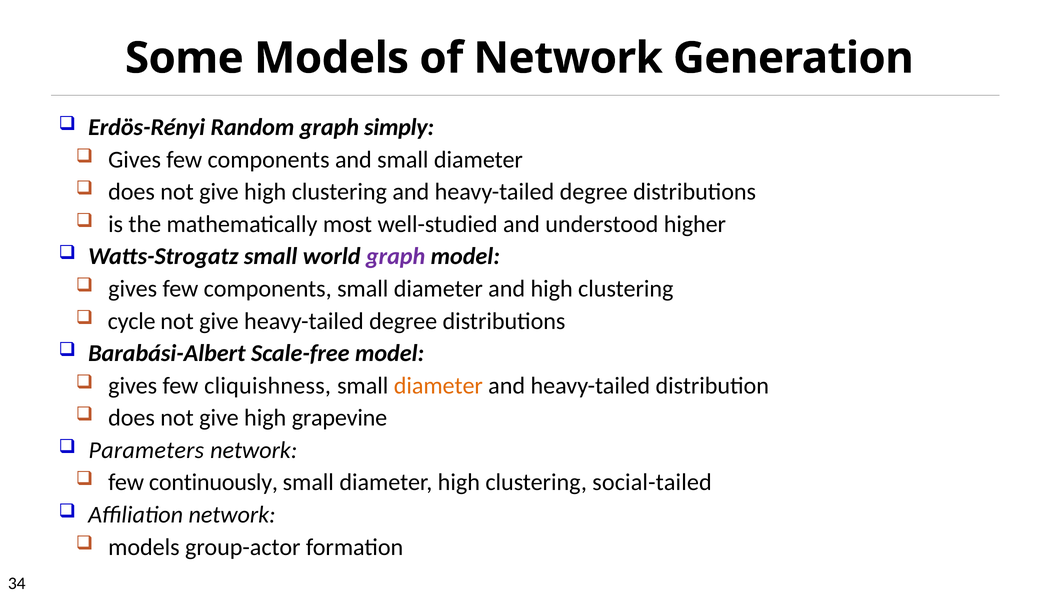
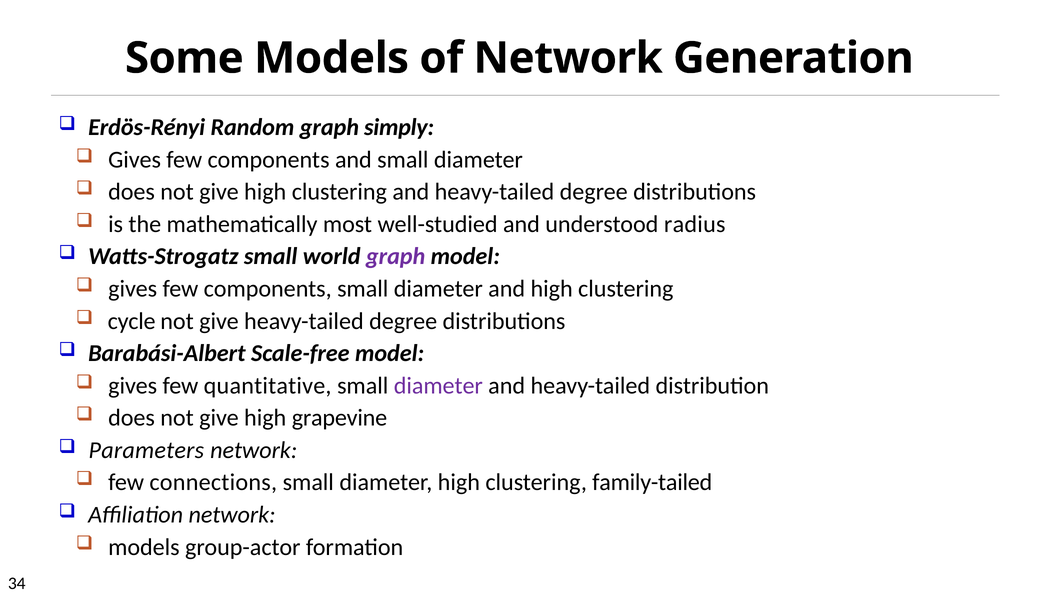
higher: higher -> radius
cliquishness: cliquishness -> quantitative
diameter at (438, 386) colour: orange -> purple
continuously: continuously -> connections
social-tailed: social-tailed -> family-tailed
